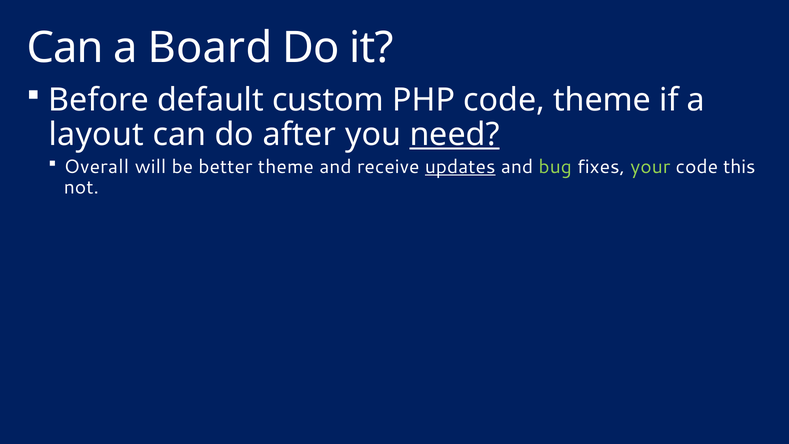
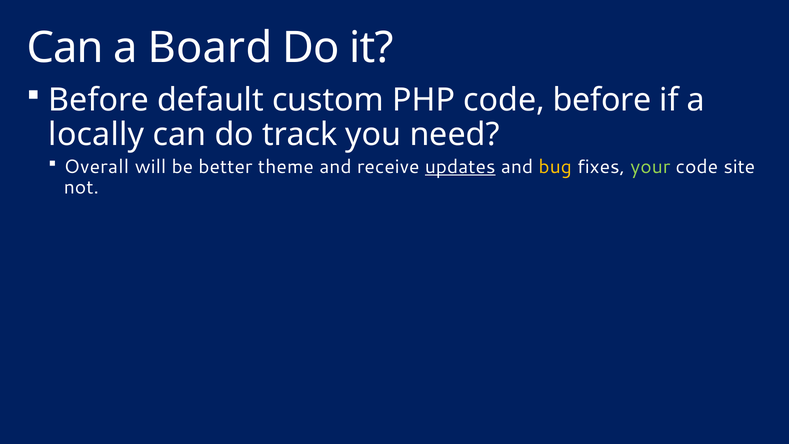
code theme: theme -> before
layout: layout -> locally
after: after -> track
need underline: present -> none
bug colour: light green -> yellow
this: this -> site
